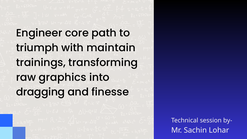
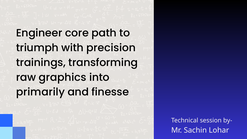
maintain: maintain -> precision
dragging: dragging -> primarily
